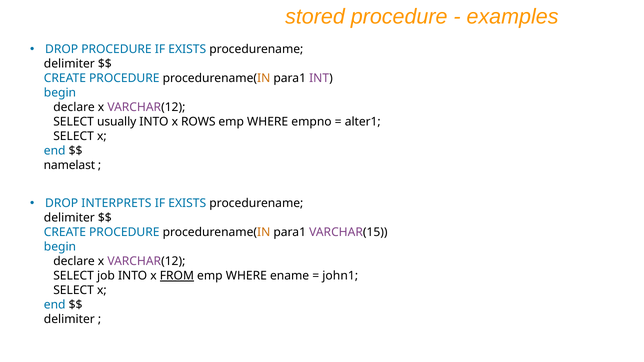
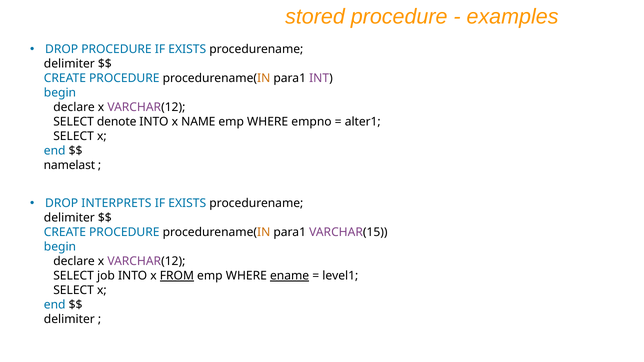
usually: usually -> denote
ROWS: ROWS -> NAME
ename underline: none -> present
john1: john1 -> level1
